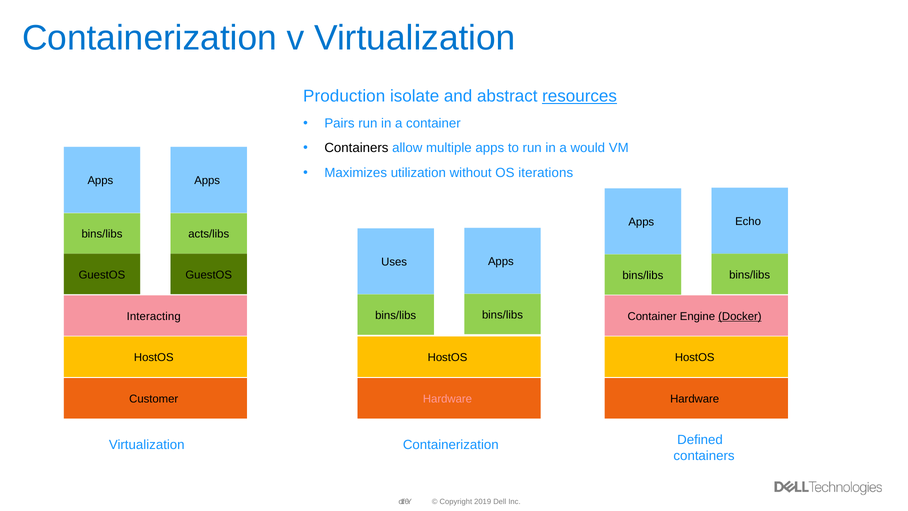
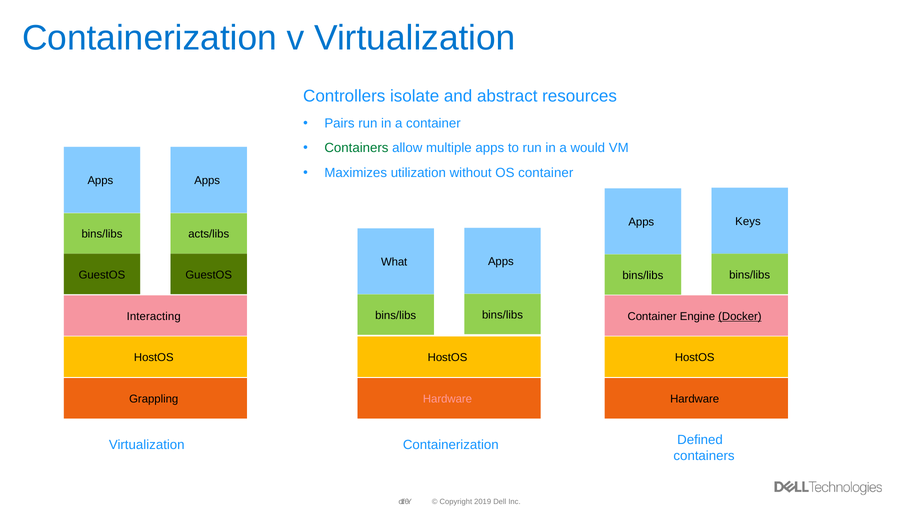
Production: Production -> Controllers
resources underline: present -> none
Containers at (356, 148) colour: black -> green
OS iterations: iterations -> container
Echo: Echo -> Keys
Uses: Uses -> What
Customer: Customer -> Grappling
